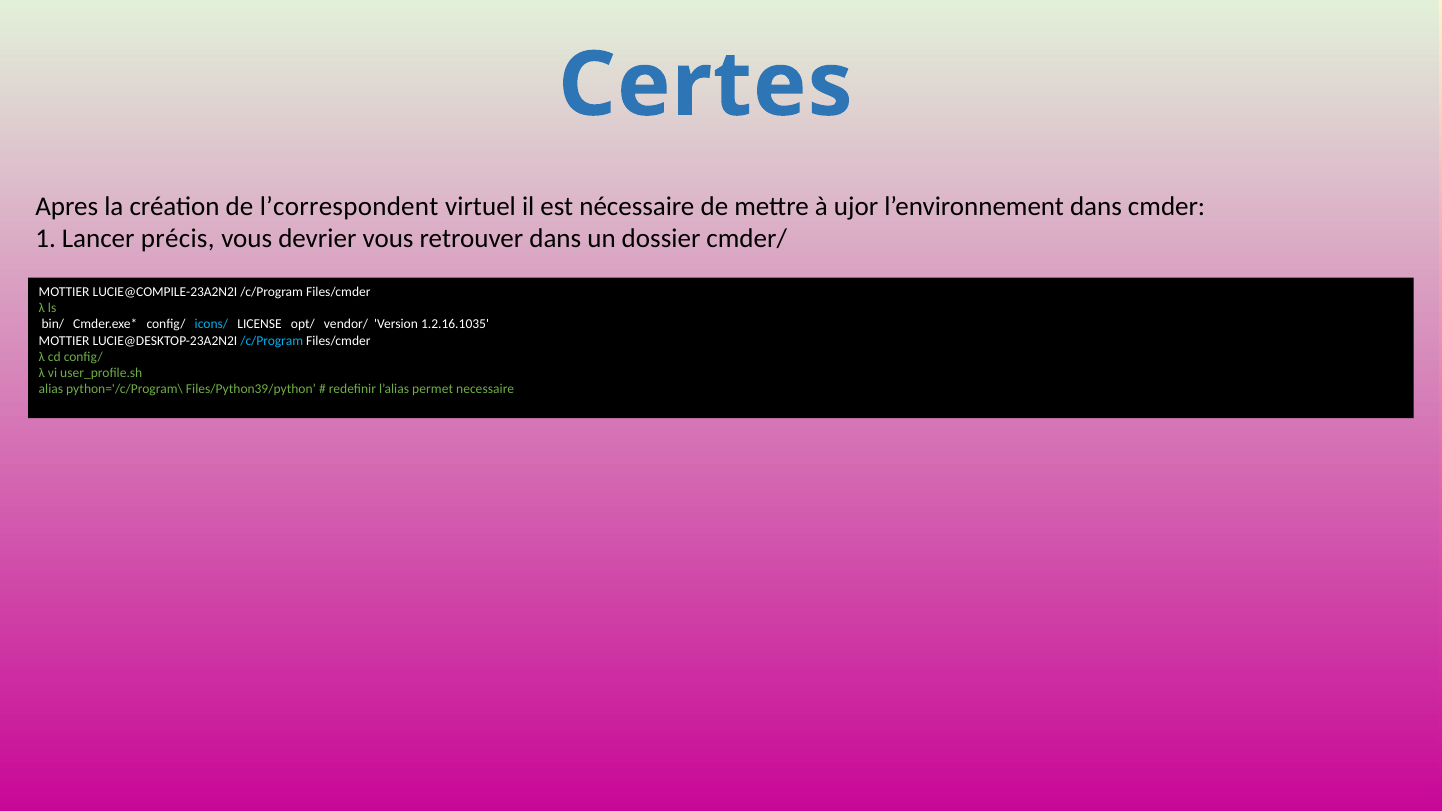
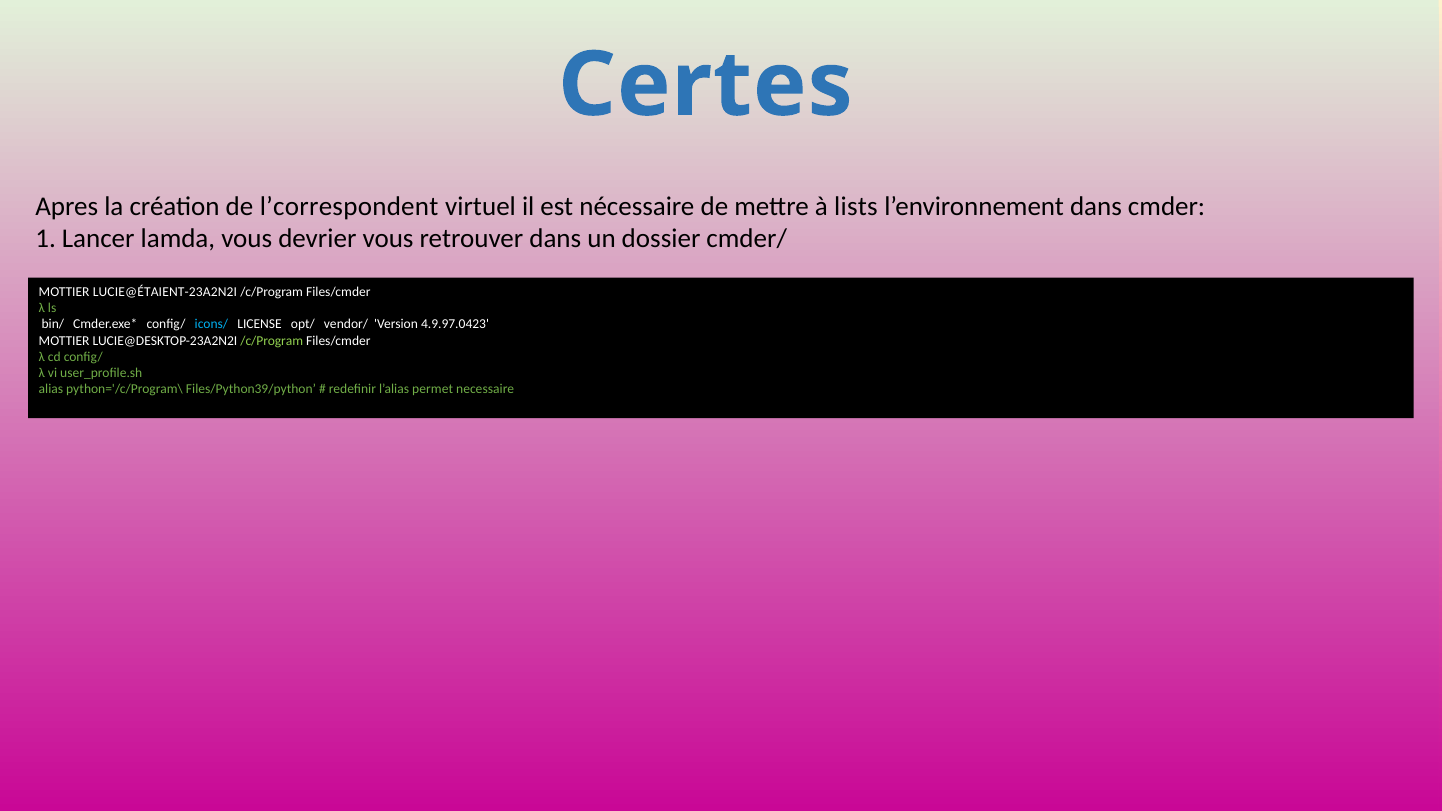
ujor: ujor -> lists
précis: précis -> lamda
LUCIE@COMPILE-23A2N2I: LUCIE@COMPILE-23A2N2I -> LUCIE@ÉTAIENT-23A2N2I
1.2.16.1035: 1.2.16.1035 -> 4.9.97.0423
/c/Program at (272, 341) colour: light blue -> light green
